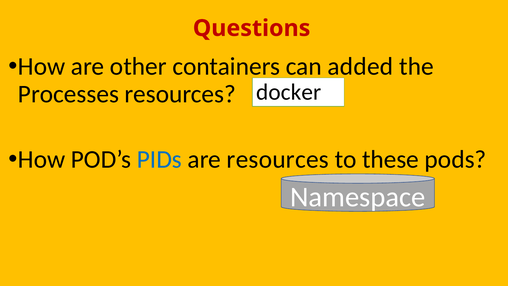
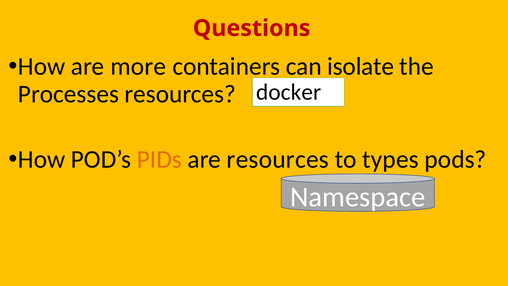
other: other -> more
added: added -> isolate
PIDs colour: blue -> orange
these: these -> types
